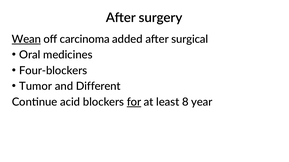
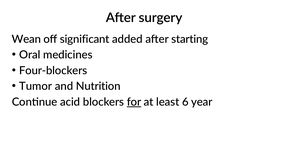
Wean underline: present -> none
carcinoma: carcinoma -> significant
surgical: surgical -> starting
Different: Different -> Nutrition
8: 8 -> 6
